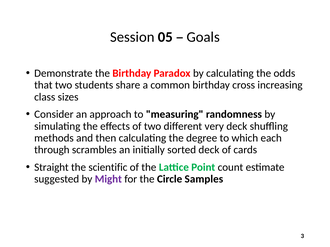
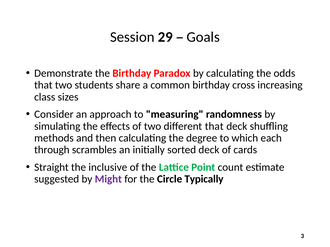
05: 05 -> 29
different very: very -> that
scientific: scientific -> inclusive
Samples: Samples -> Typically
